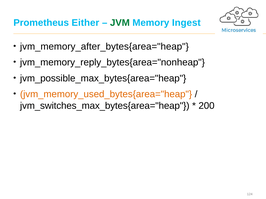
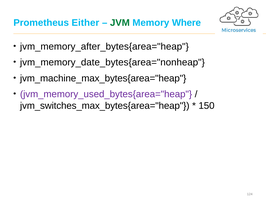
Ingest: Ingest -> Where
jvm_memory_reply_bytes{area="nonheap: jvm_memory_reply_bytes{area="nonheap -> jvm_memory_date_bytes{area="nonheap
jvm_possible_max_bytes{area="heap: jvm_possible_max_bytes{area="heap -> jvm_machine_max_bytes{area="heap
jvm_memory_used_bytes{area="heap colour: orange -> purple
200: 200 -> 150
